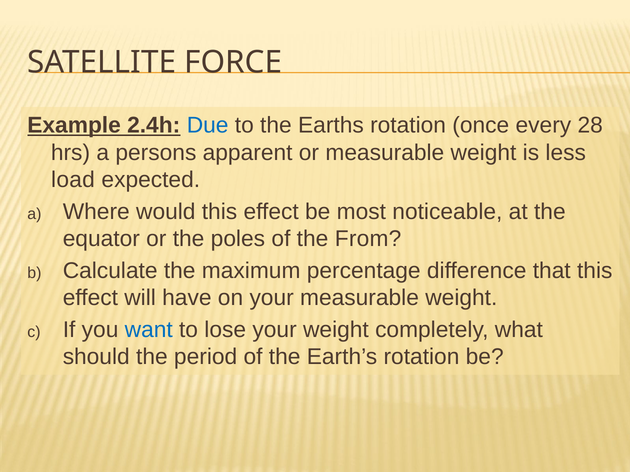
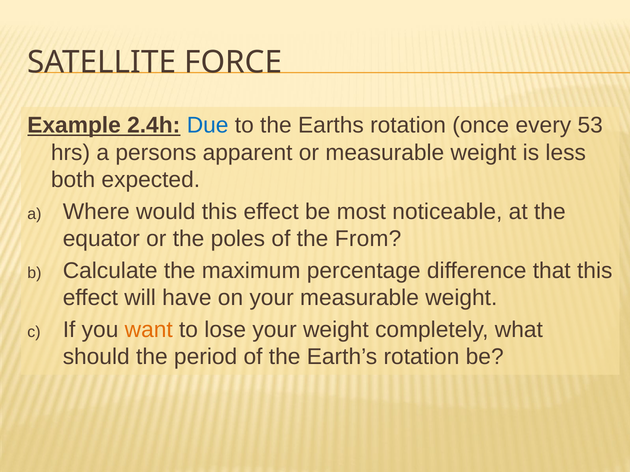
28: 28 -> 53
load: load -> both
want colour: blue -> orange
